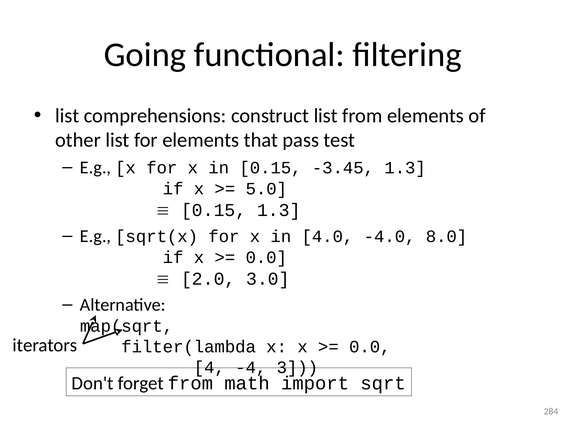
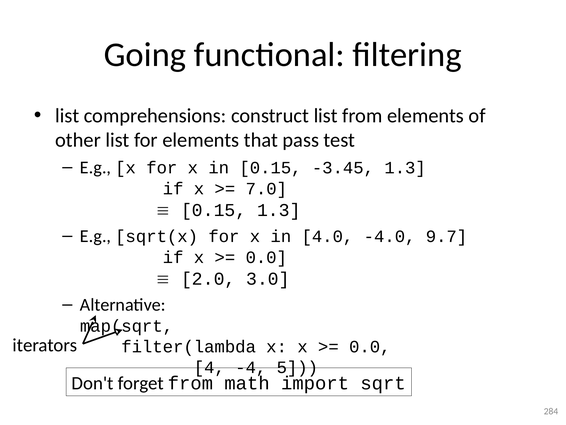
5.0: 5.0 -> 7.0
8.0: 8.0 -> 9.7
3: 3 -> 5
